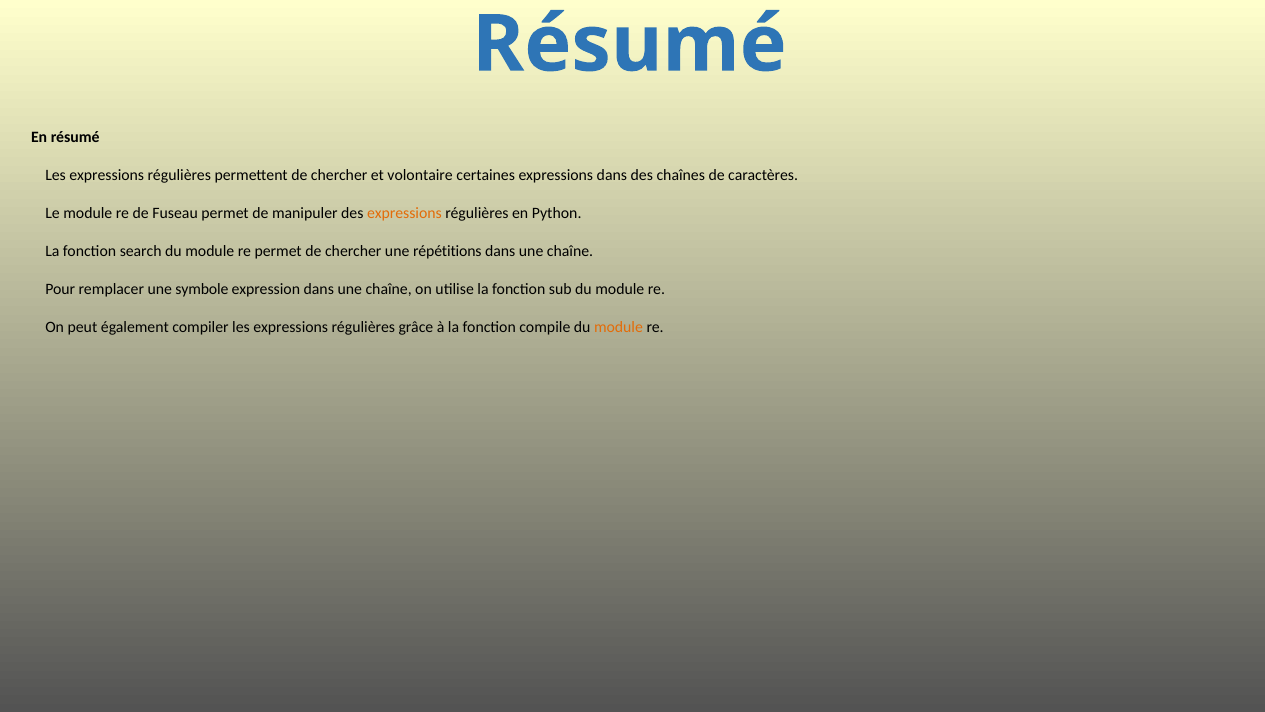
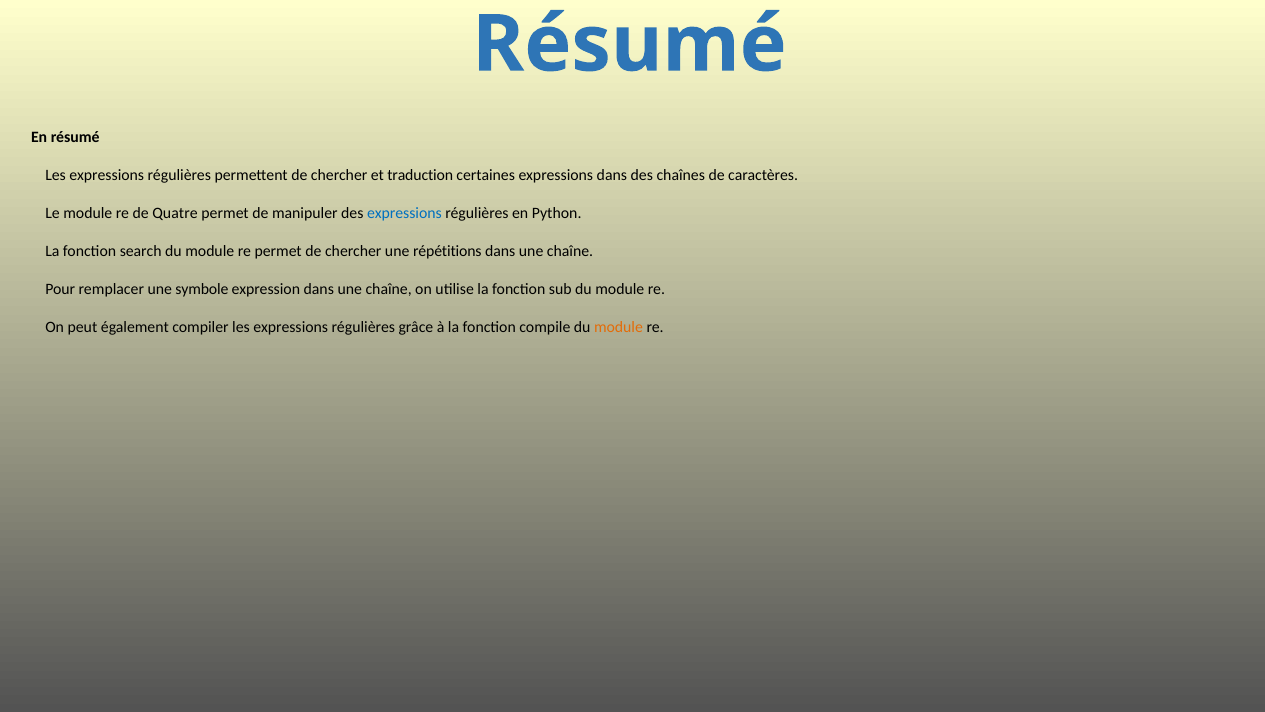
volontaire: volontaire -> traduction
Fuseau: Fuseau -> Quatre
expressions at (404, 213) colour: orange -> blue
